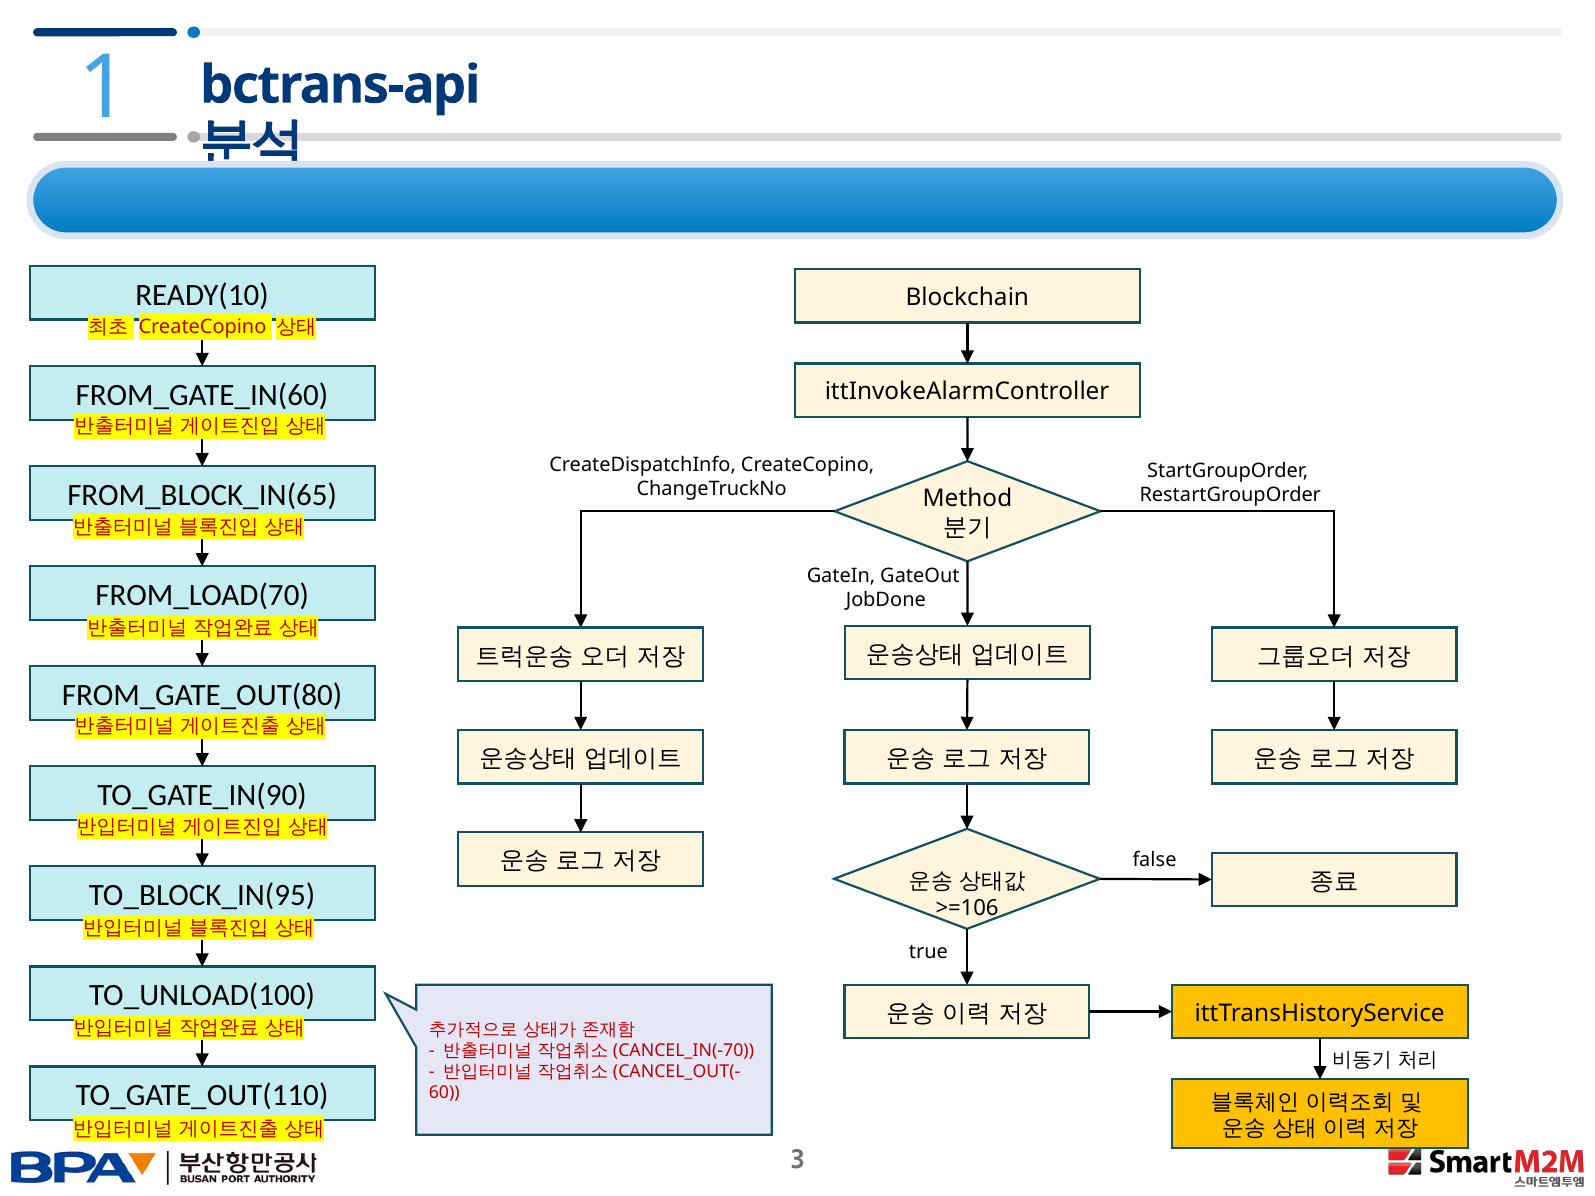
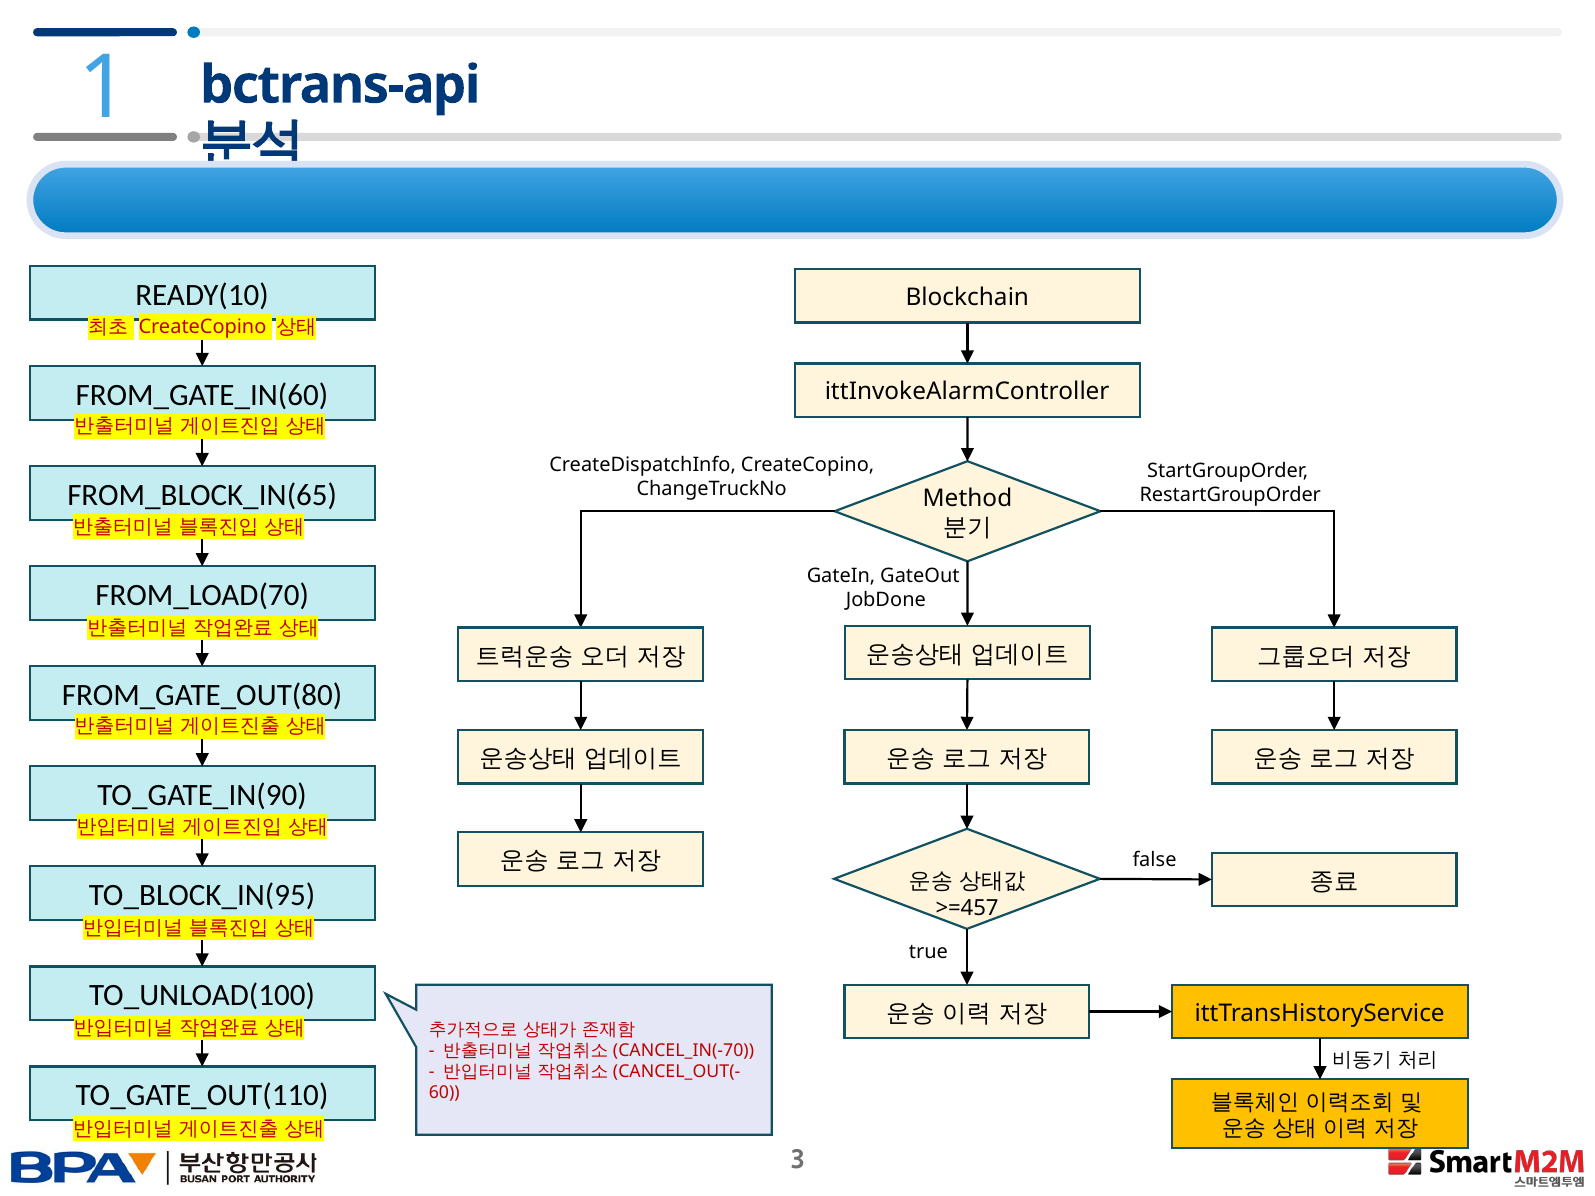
>=106: >=106 -> >=457
